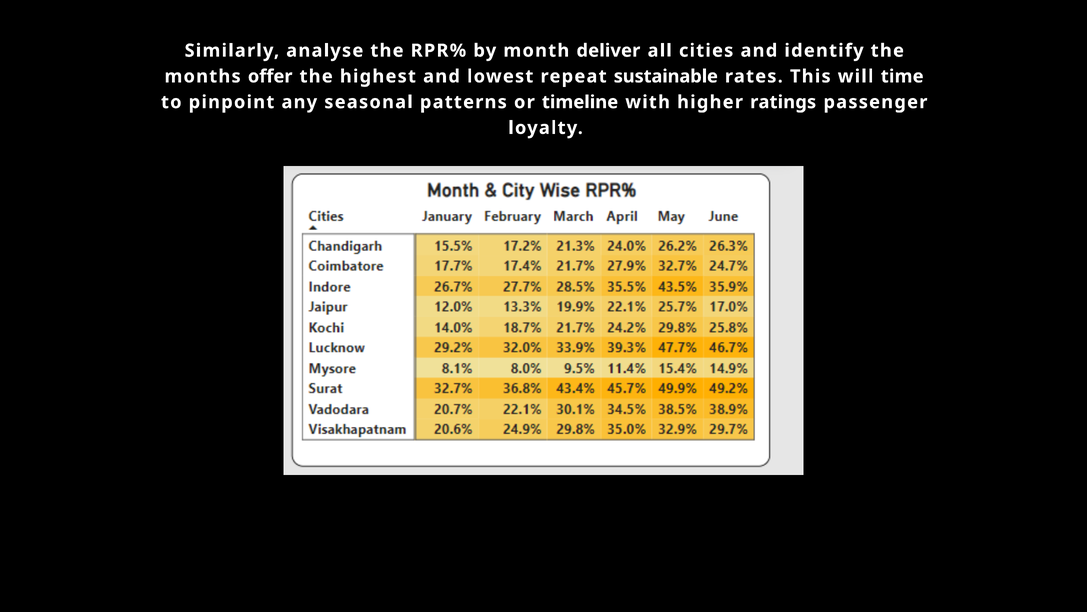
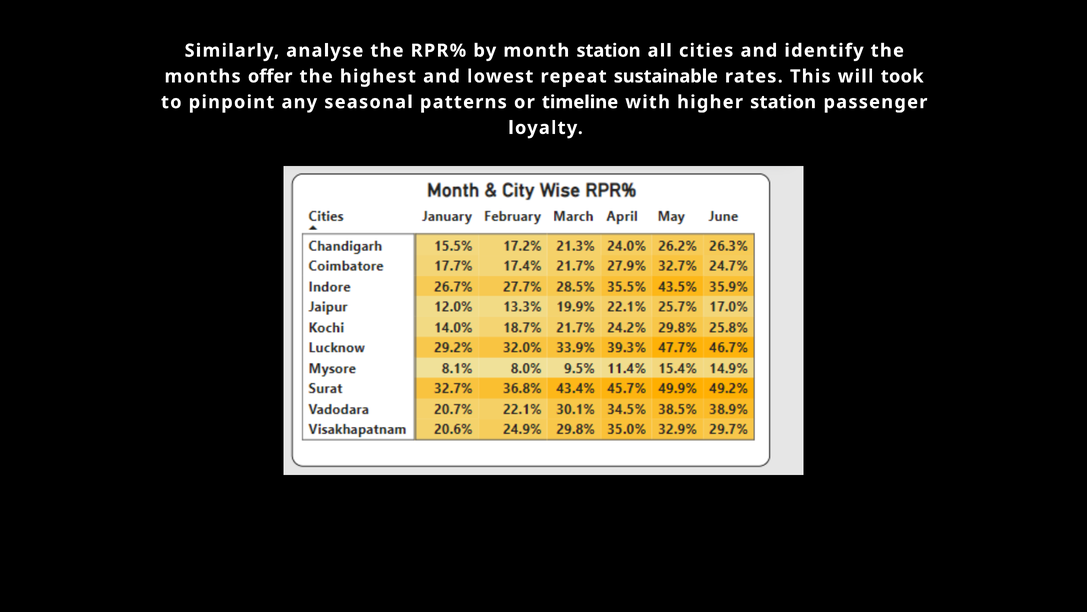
month deliver: deliver -> station
time: time -> took
higher ratings: ratings -> station
